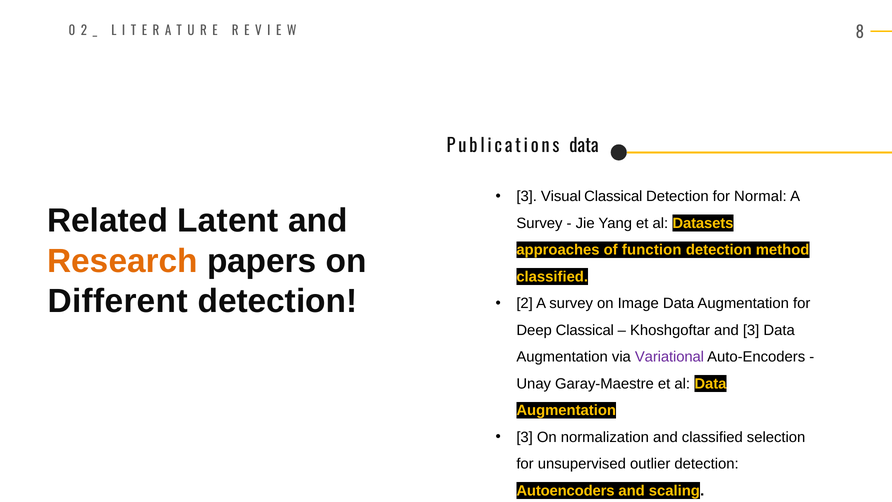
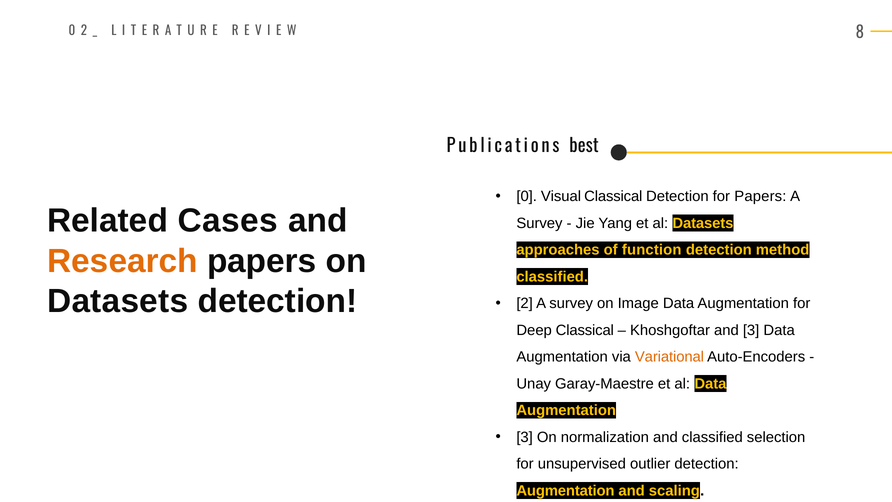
Publications data: data -> best
3 at (527, 196): 3 -> 0
for Normal: Normal -> Papers
Latent: Latent -> Cases
Different at (118, 301): Different -> Datasets
Variational colour: purple -> orange
Autoencoders at (565, 490): Autoencoders -> Augmentation
